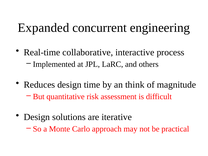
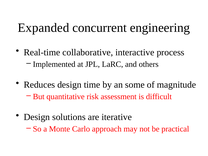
think: think -> some
